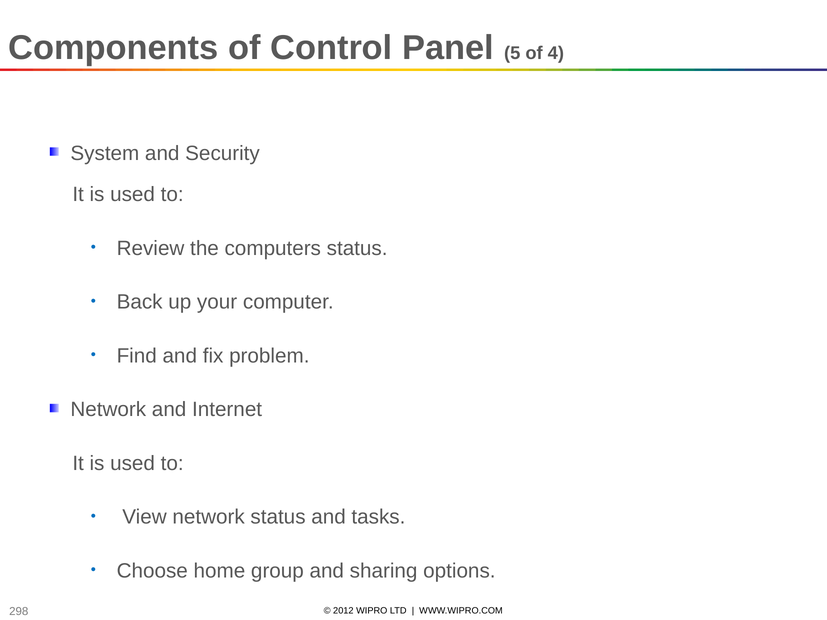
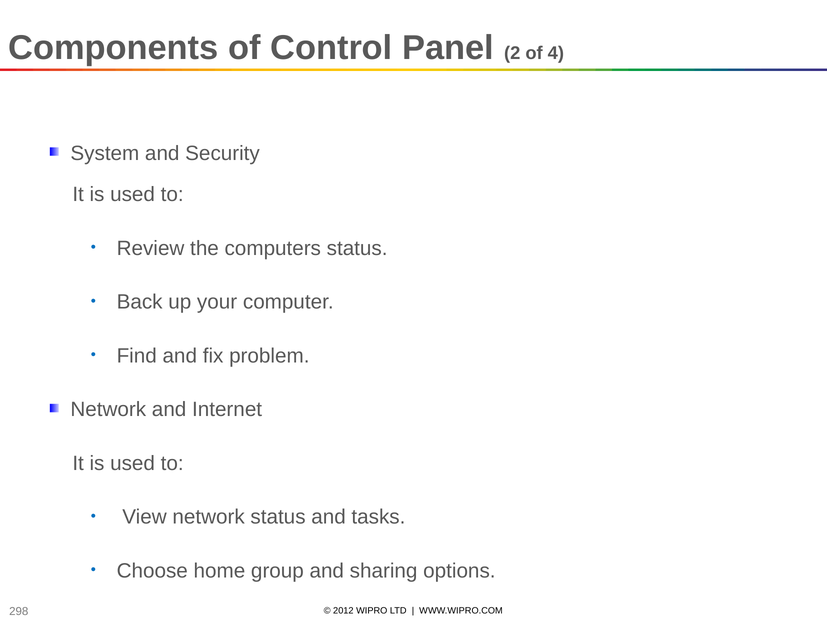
5: 5 -> 2
